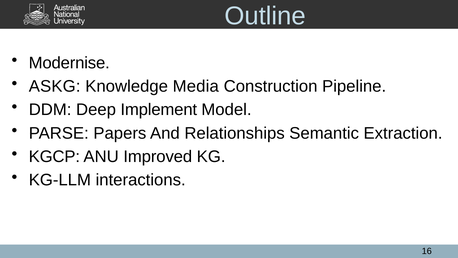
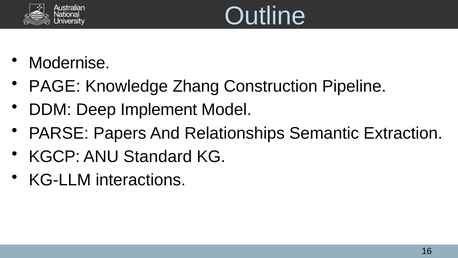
ASKG: ASKG -> PAGE
Media: Media -> Zhang
Improved: Improved -> Standard
